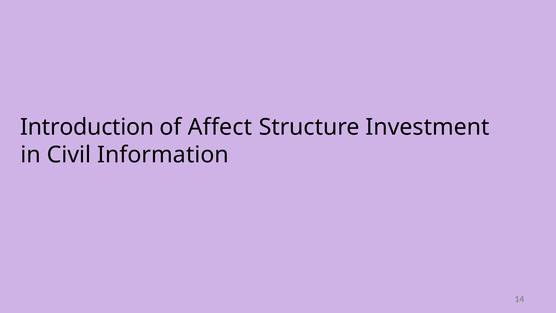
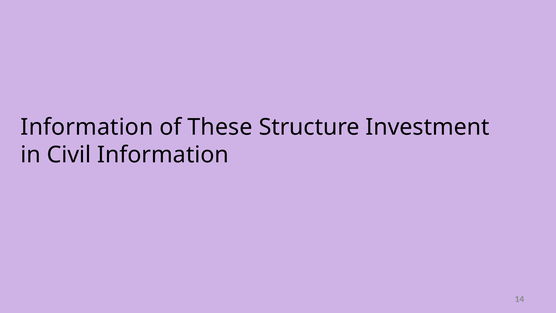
Introduction at (87, 127): Introduction -> Information
Affect: Affect -> These
